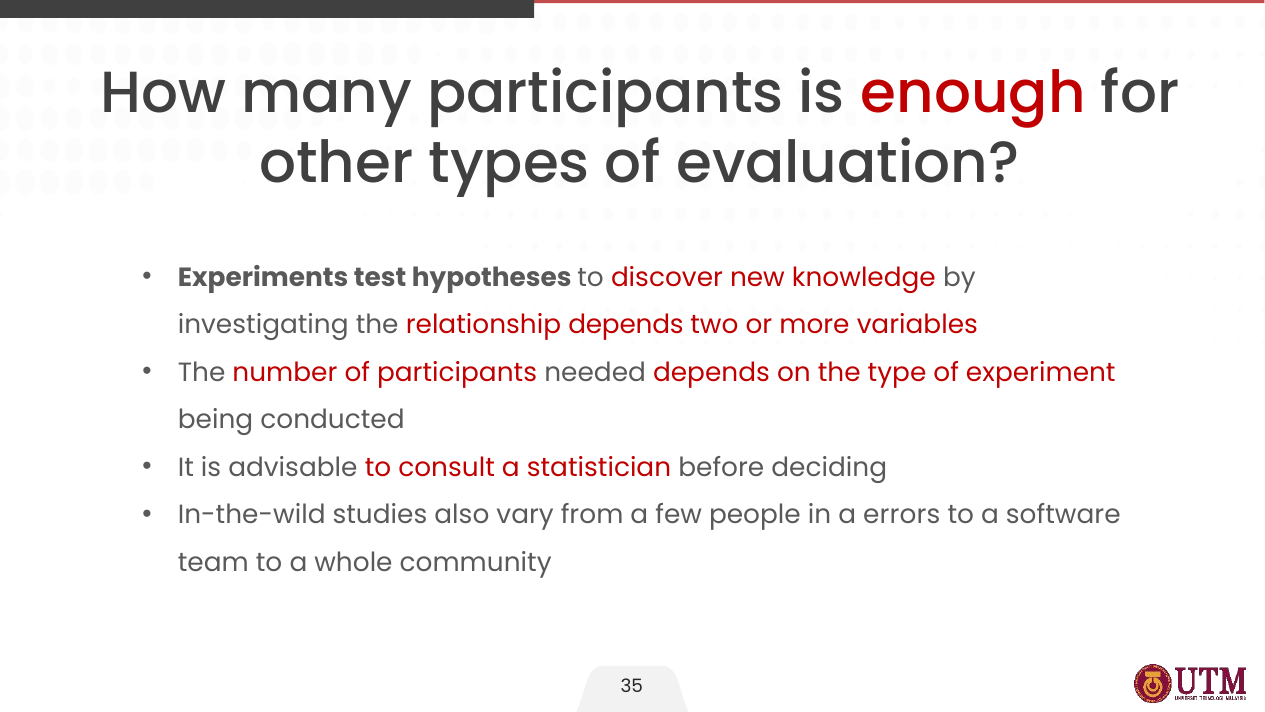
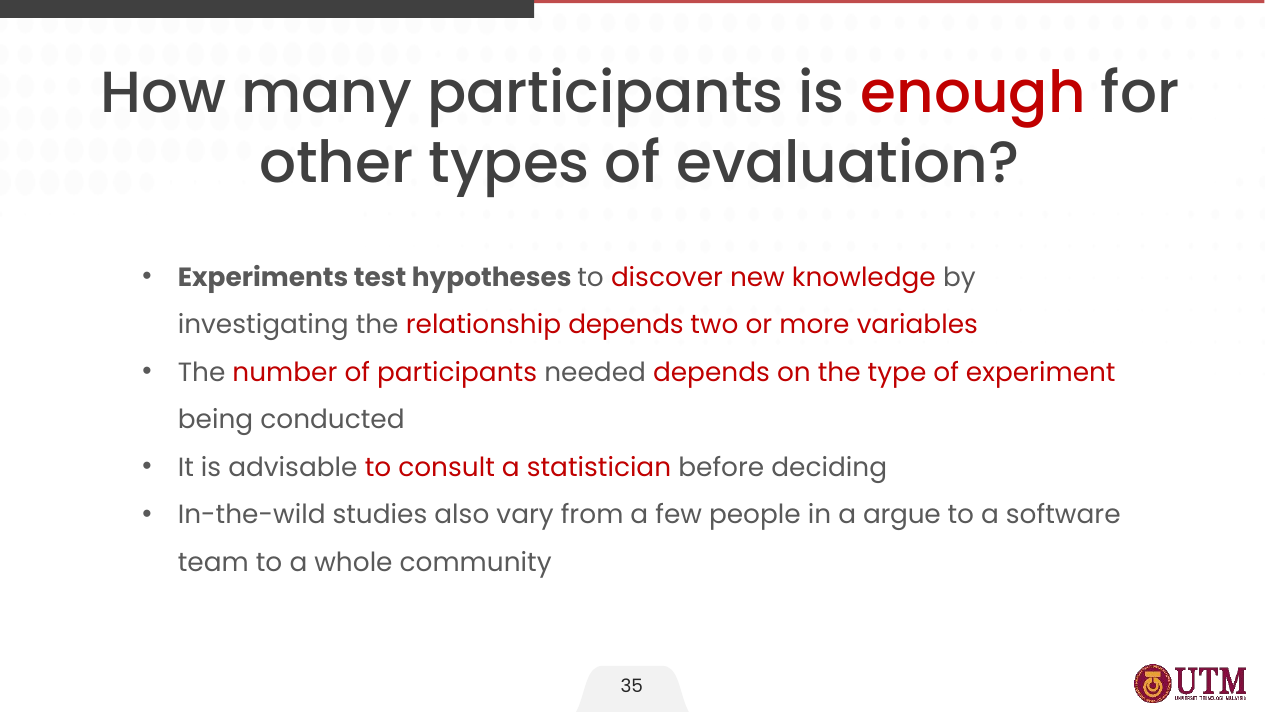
errors: errors -> argue
